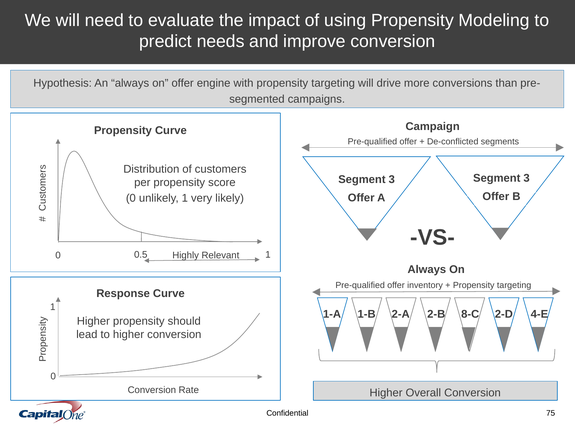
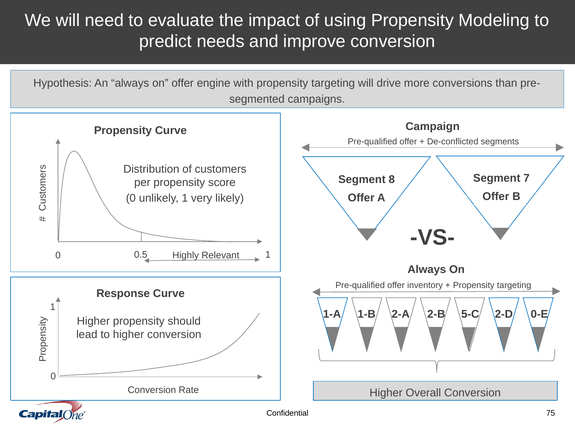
3 at (527, 178): 3 -> 7
3 at (392, 180): 3 -> 8
8-C: 8-C -> 5-C
4-E: 4-E -> 0-E
